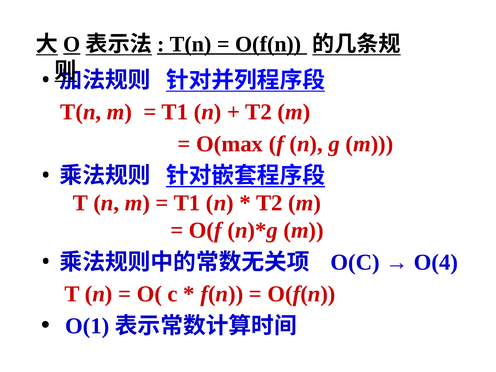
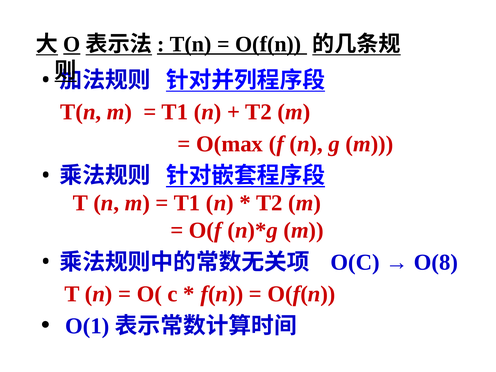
O(4: O(4 -> O(8
